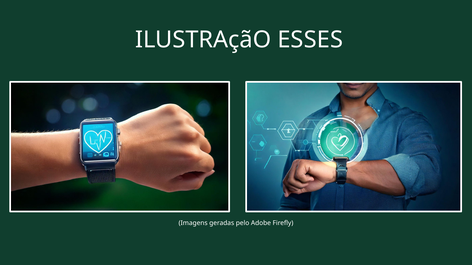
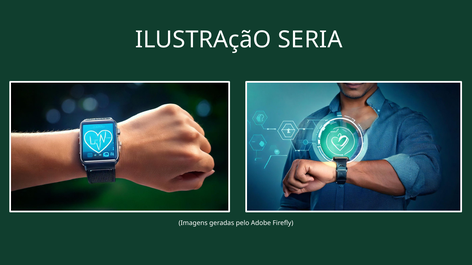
ESSES: ESSES -> SERIA
